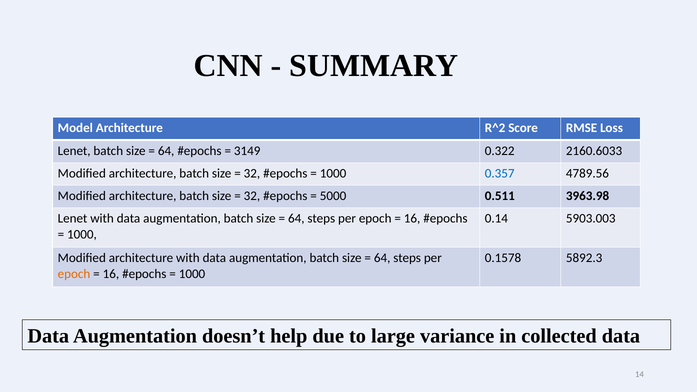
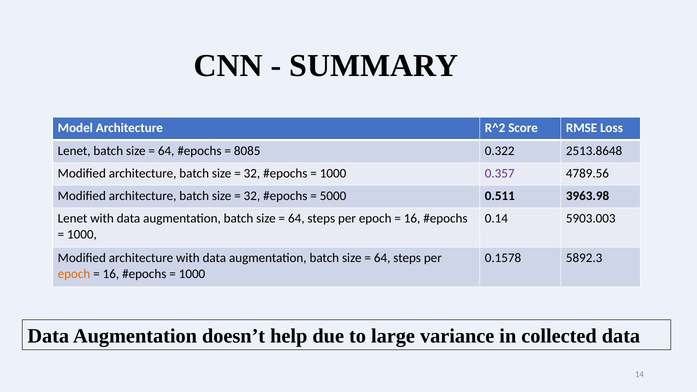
3149: 3149 -> 8085
2160.6033: 2160.6033 -> 2513.8648
0.357 colour: blue -> purple
